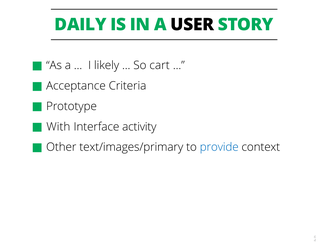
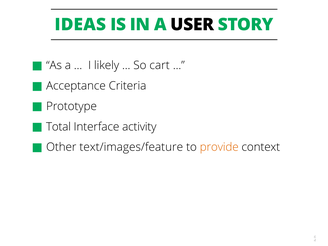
DAILY: DAILY -> IDEAS
With: With -> Total
text/images/primary: text/images/primary -> text/images/feature
provide colour: blue -> orange
